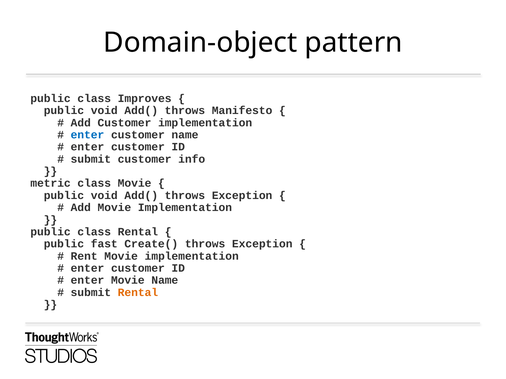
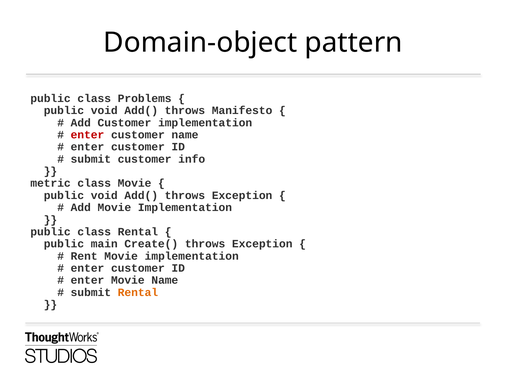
Improves: Improves -> Problems
enter at (87, 135) colour: blue -> red
fast: fast -> main
